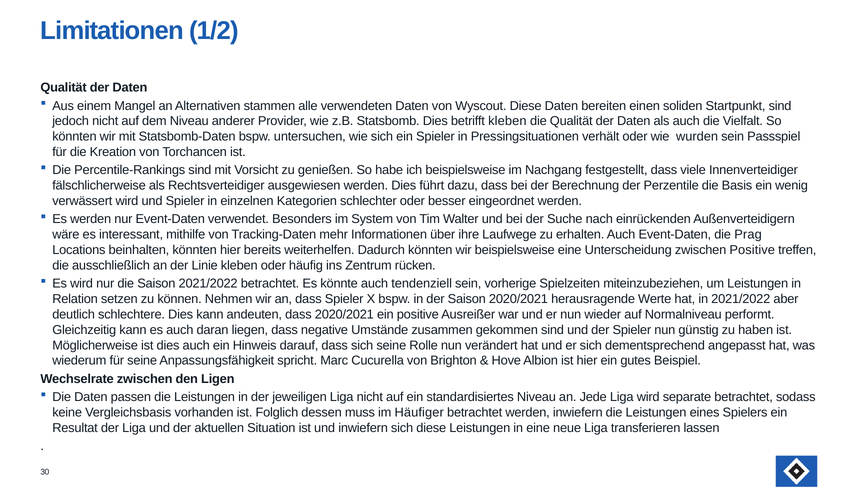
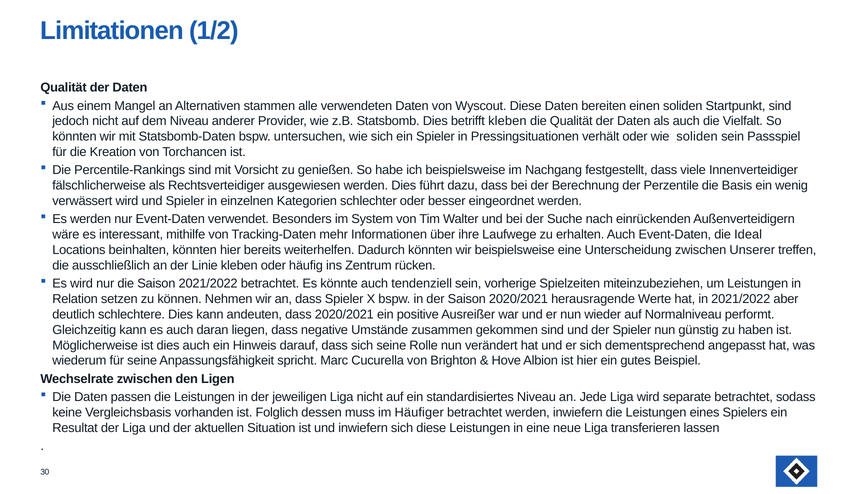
wie wurden: wurden -> soliden
Prag: Prag -> Ideal
zwischen Positive: Positive -> Unserer
